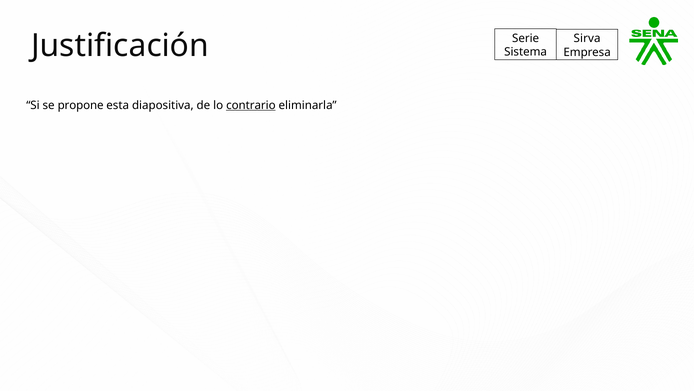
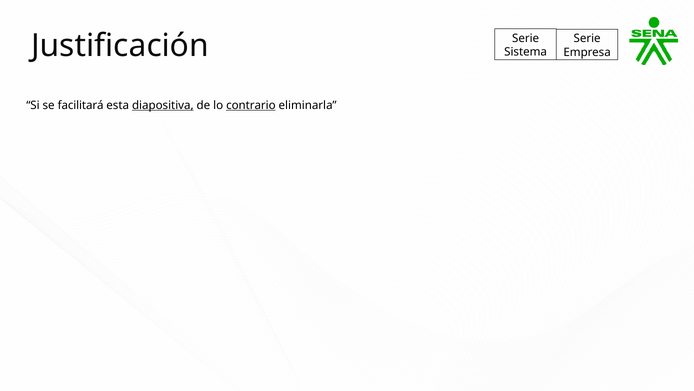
Sirva at (587, 38): Sirva -> Serie
propone: propone -> facilitará
diapositiva underline: none -> present
